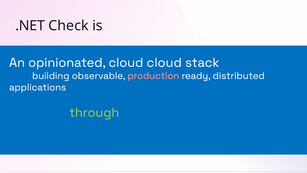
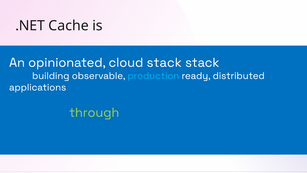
Check: Check -> Cache
cloud cloud: cloud -> stack
production colour: pink -> light blue
